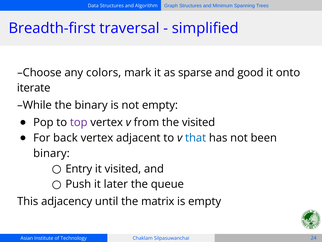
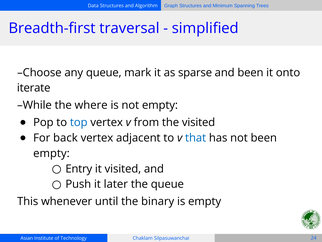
any colors: colors -> queue
and good: good -> been
the binary: binary -> where
top colour: purple -> blue
binary at (51, 153): binary -> empty
adjacency: adjacency -> whenever
matrix: matrix -> binary
